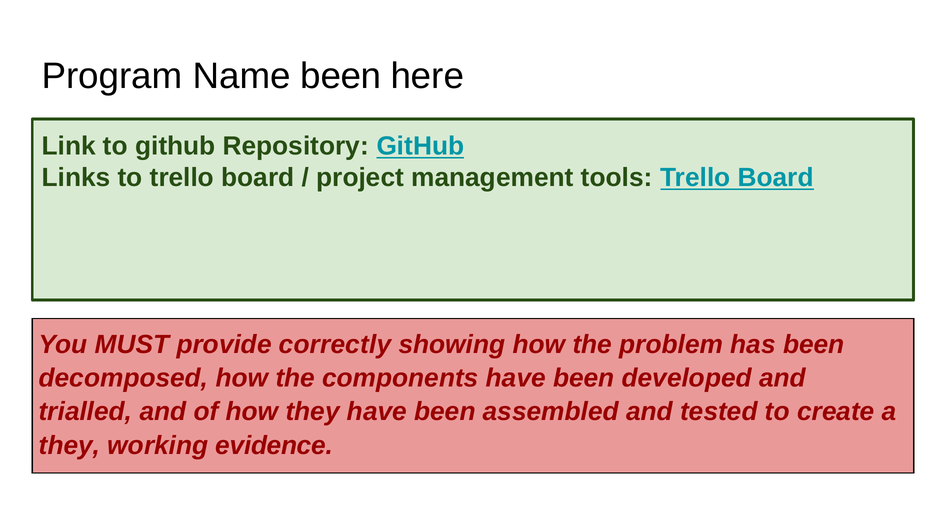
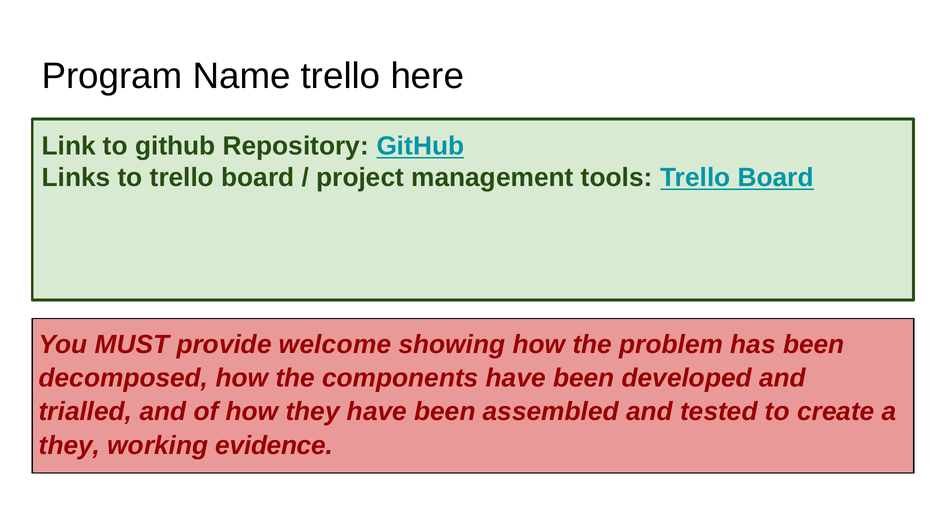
Name been: been -> trello
correctly: correctly -> welcome
